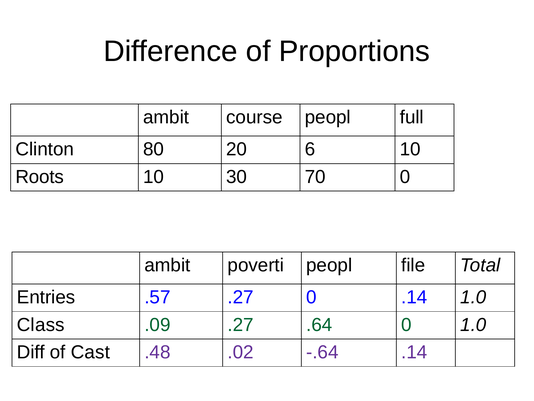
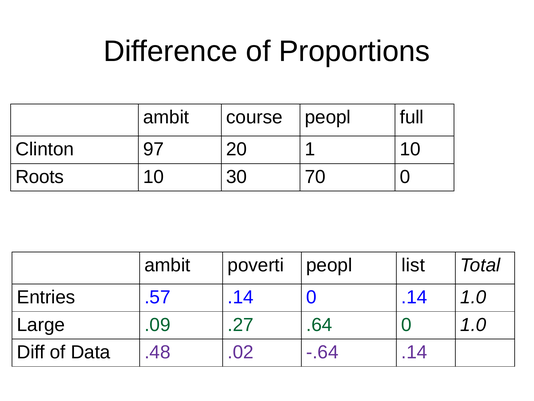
80: 80 -> 97
6: 6 -> 1
file: file -> list
.57 .27: .27 -> .14
Class: Class -> Large
Cast: Cast -> Data
